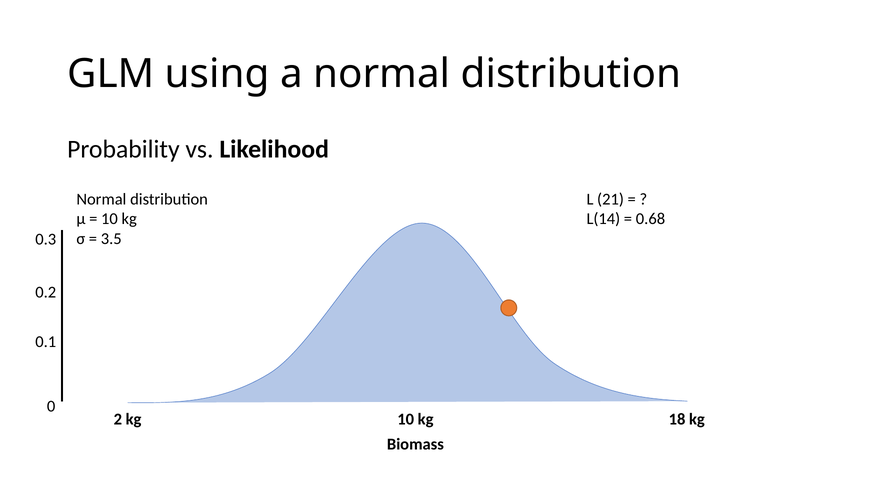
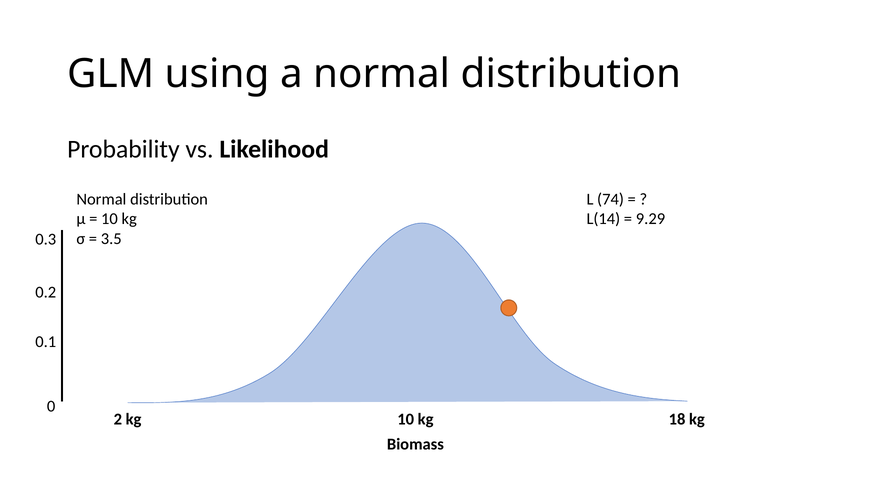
21: 21 -> 74
0.68: 0.68 -> 9.29
